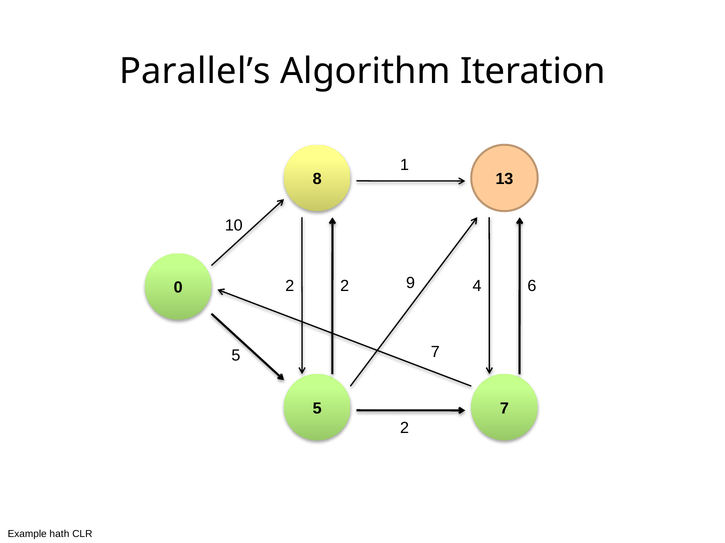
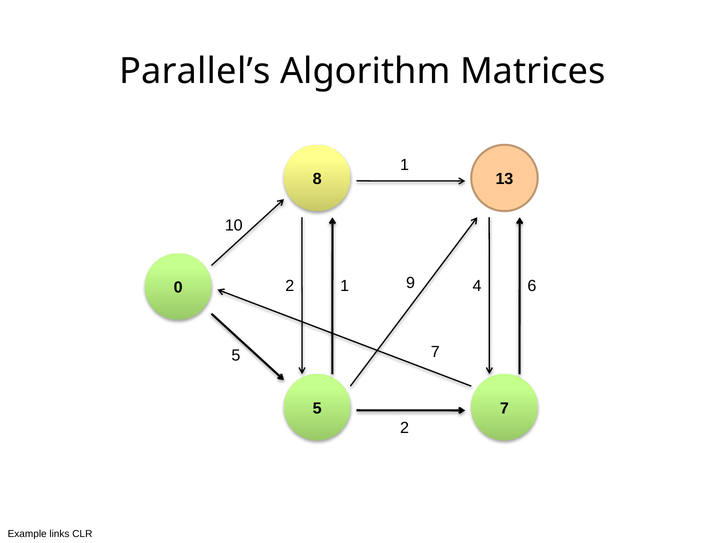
Iteration: Iteration -> Matrices
2 at (345, 286): 2 -> 1
hath: hath -> links
